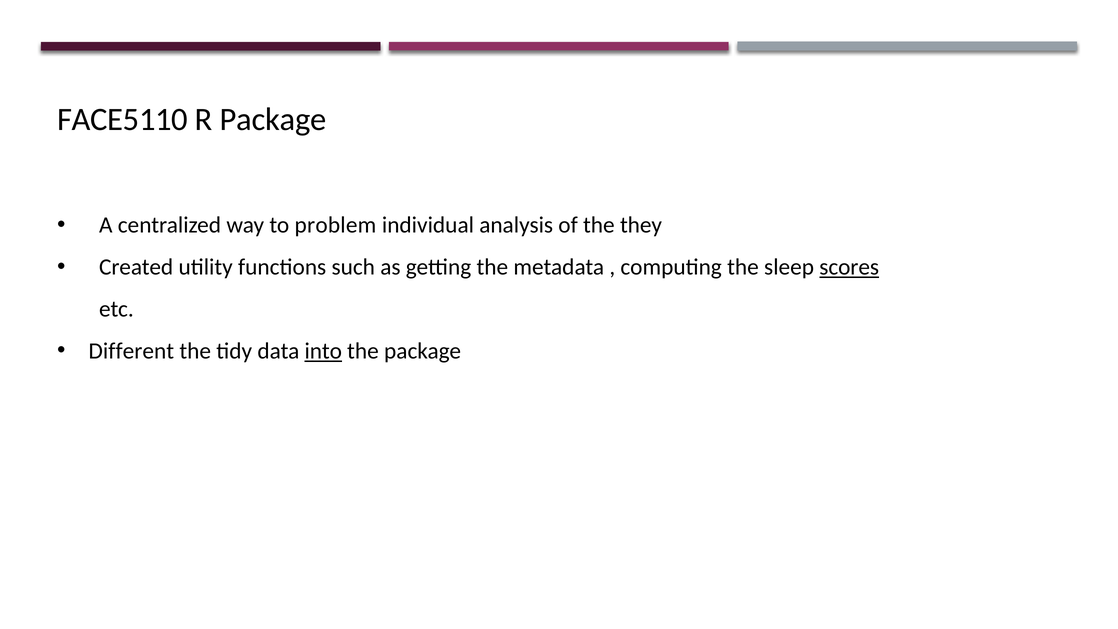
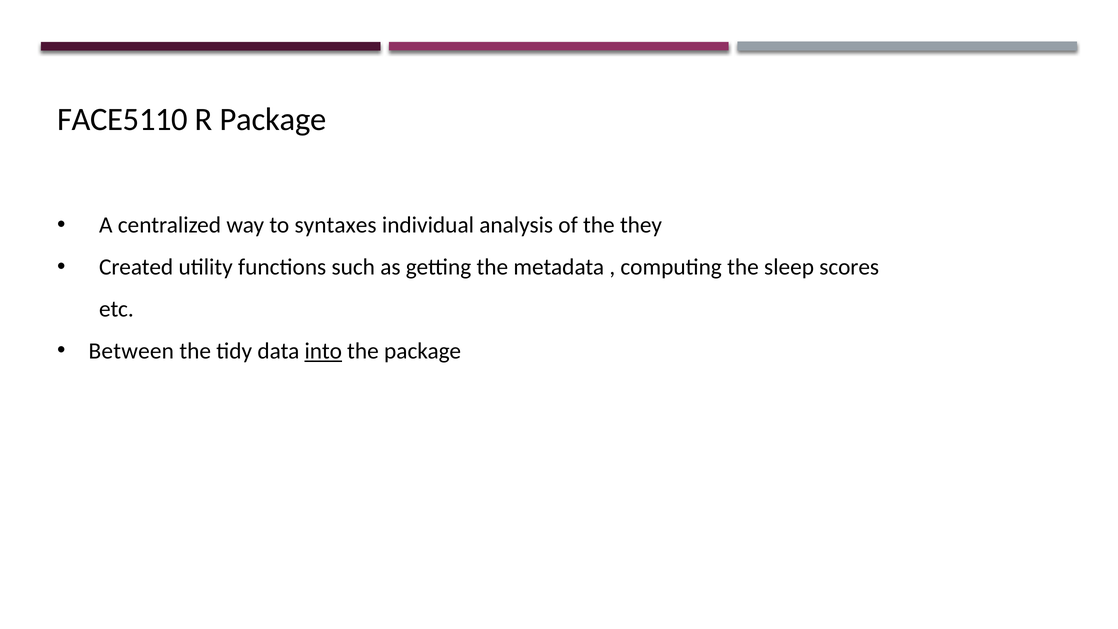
problem: problem -> syntaxes
scores underline: present -> none
Different: Different -> Between
